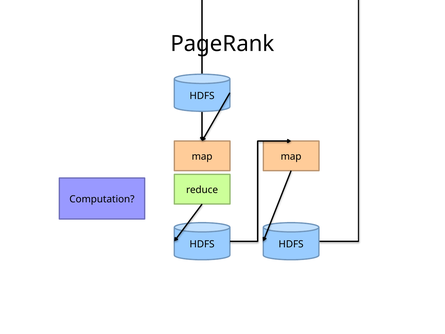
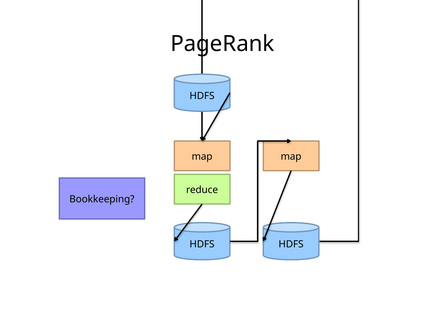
Computation: Computation -> Bookkeeping
